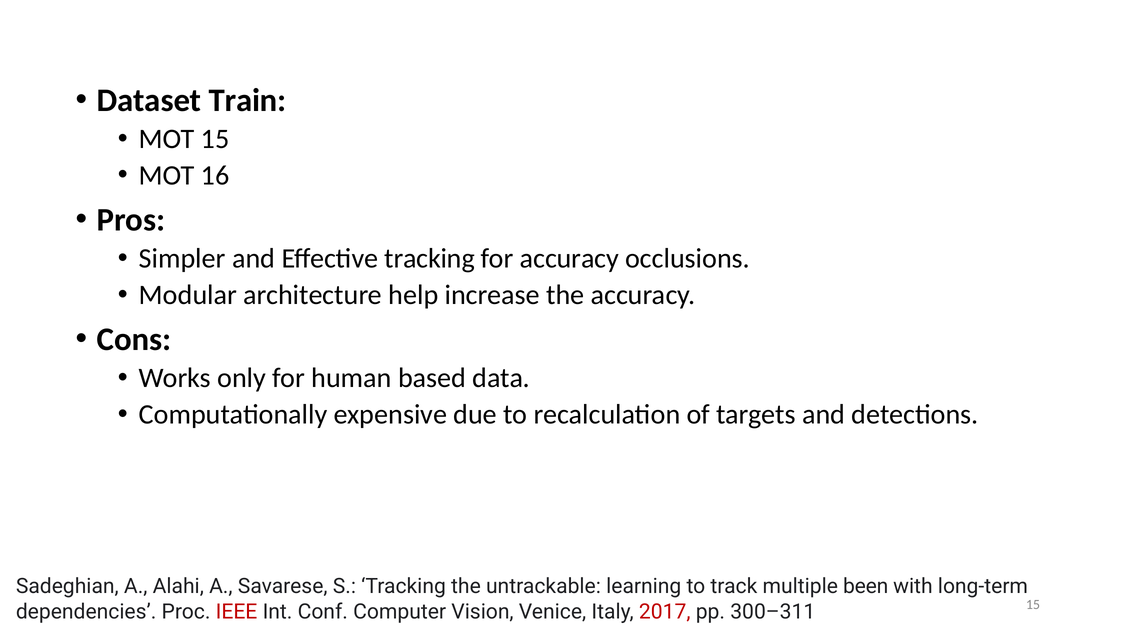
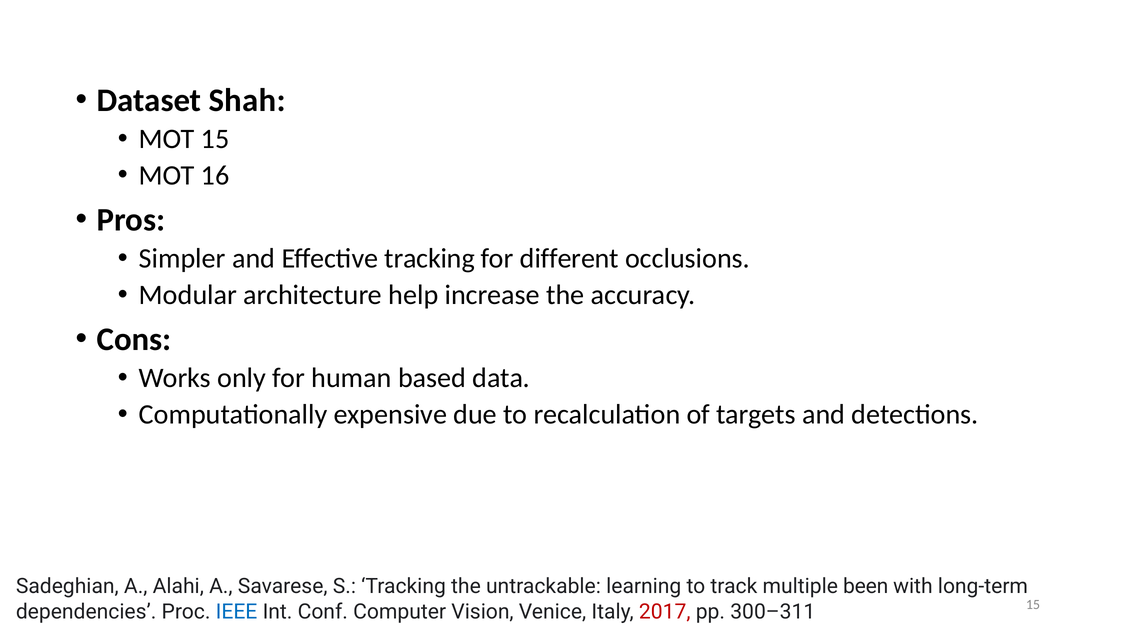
Train: Train -> Shah
for accuracy: accuracy -> different
IEEE colour: red -> blue
